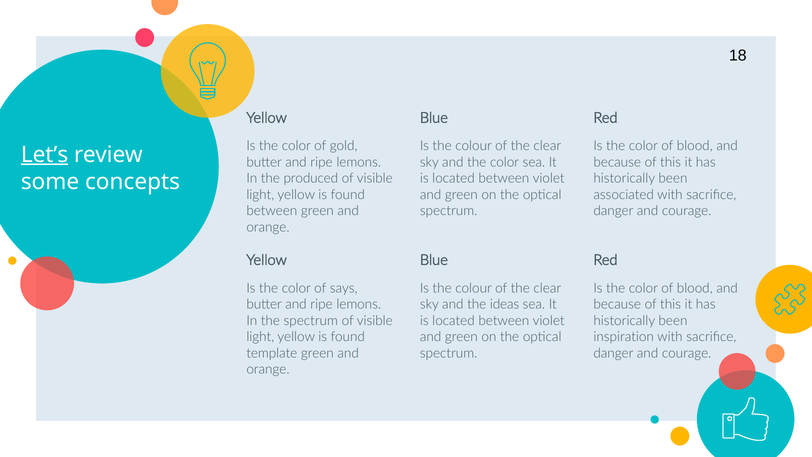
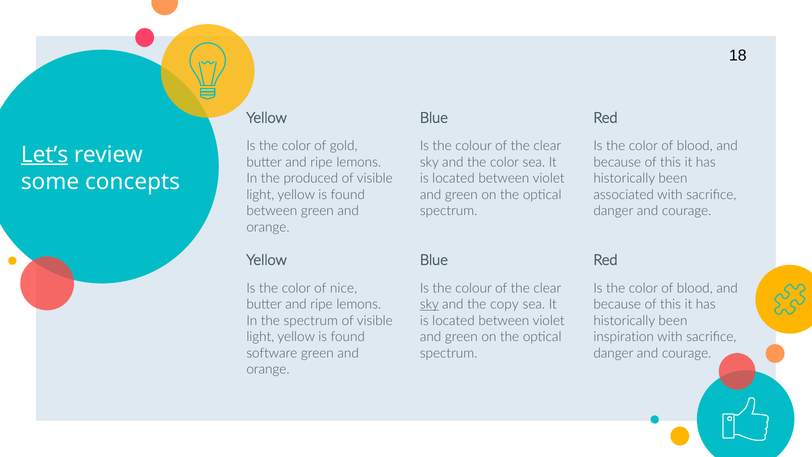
says: says -> nice
sky at (429, 304) underline: none -> present
ideas: ideas -> copy
template: template -> software
